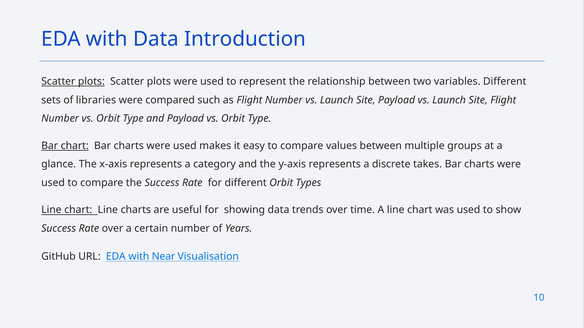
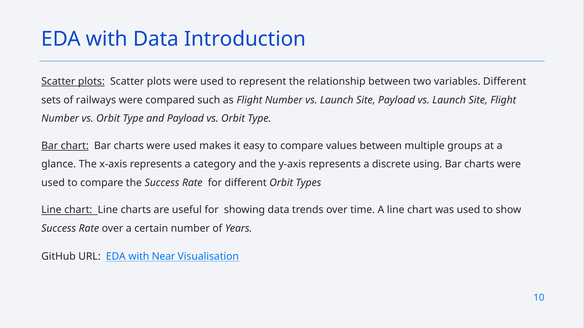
libraries: libraries -> railways
takes: takes -> using
